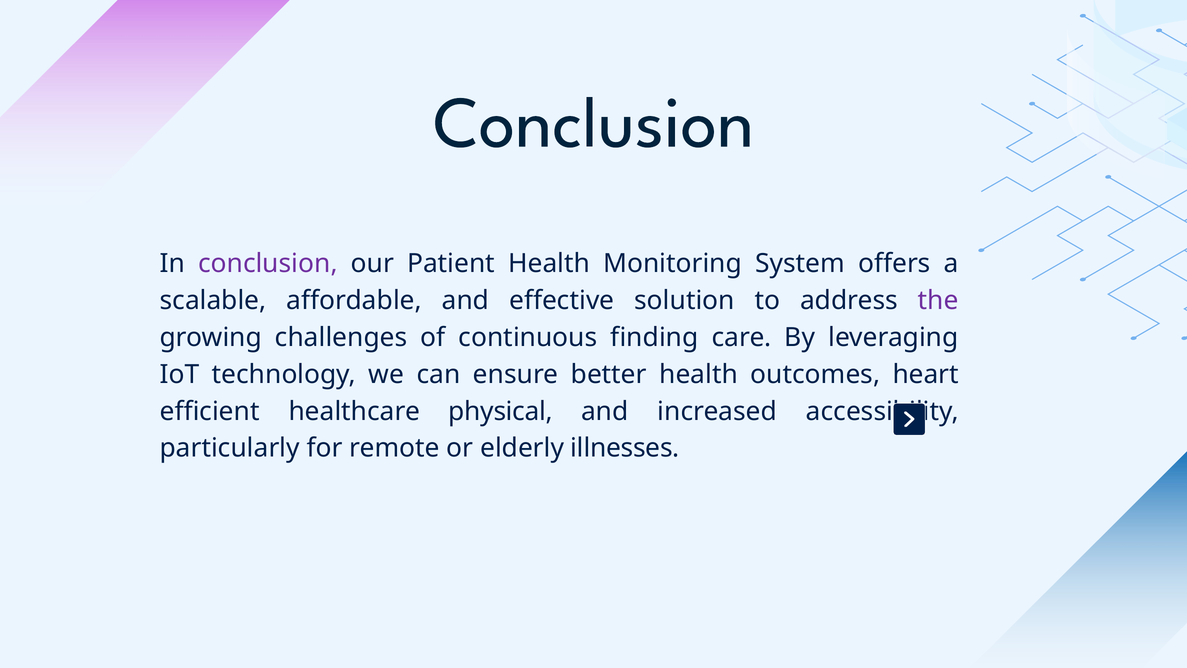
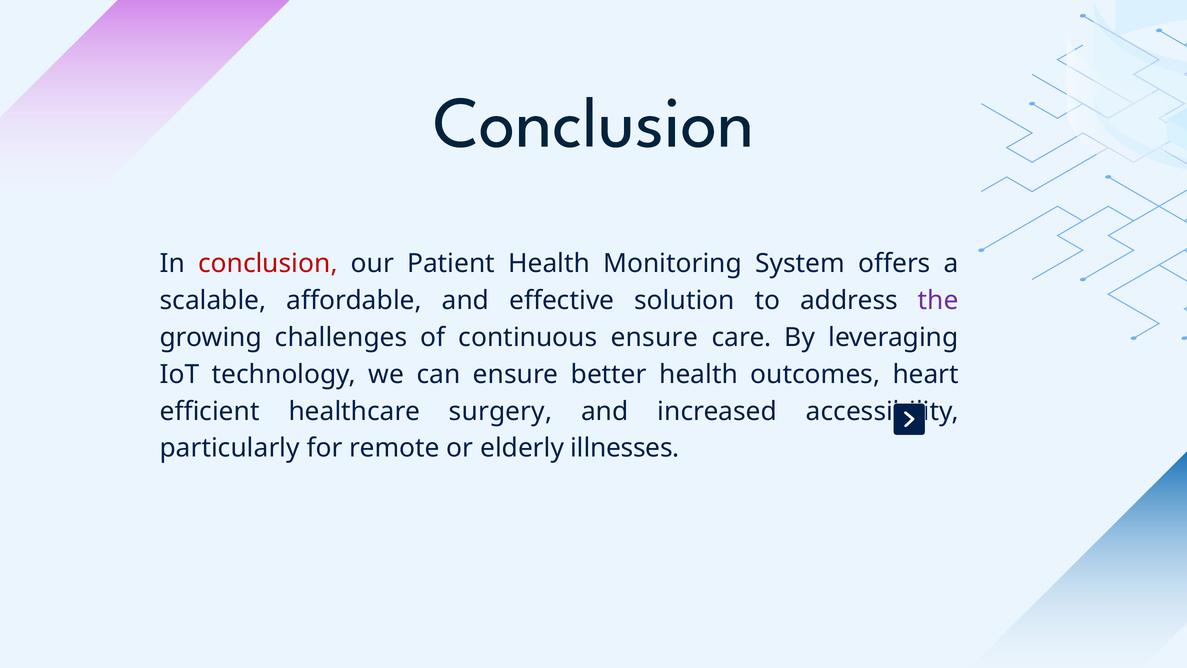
conclusion at (268, 263) colour: purple -> red
continuous finding: finding -> ensure
physical: physical -> surgery
